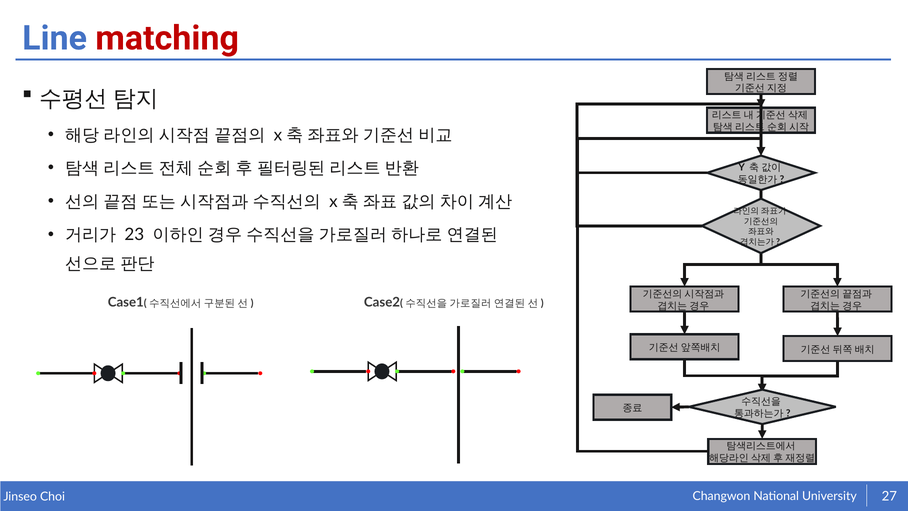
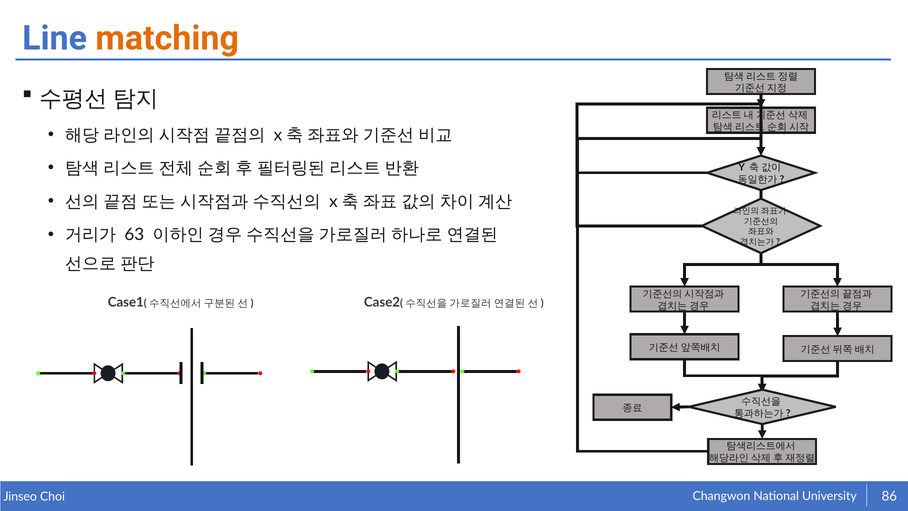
matching colour: red -> orange
23: 23 -> 63
27: 27 -> 86
